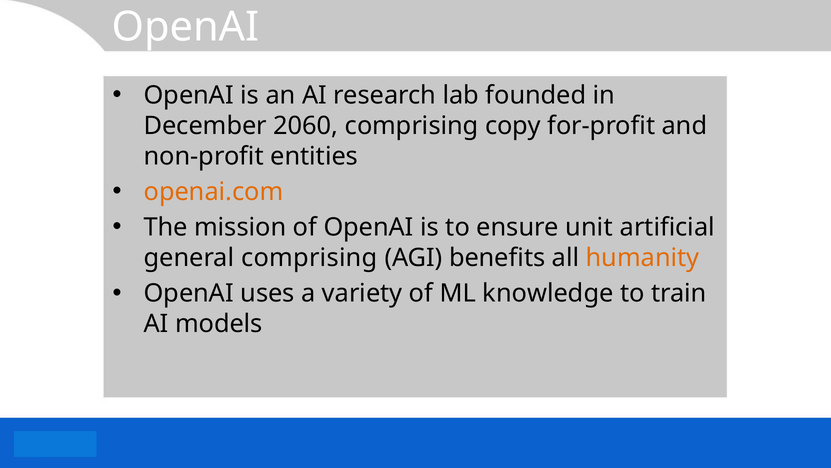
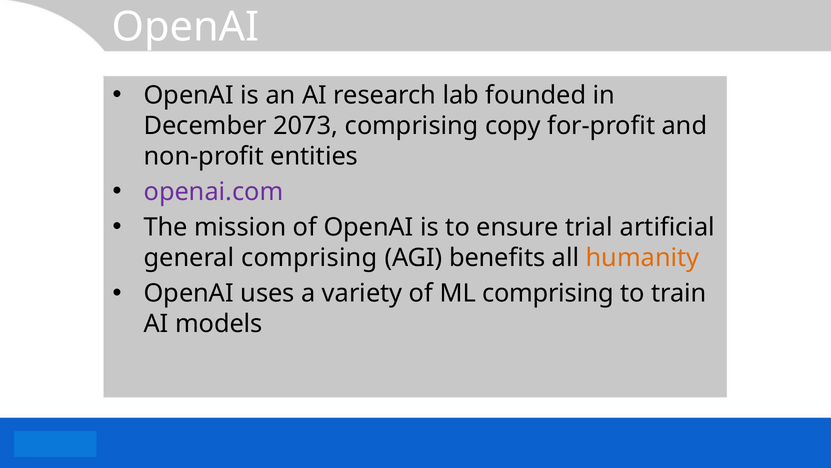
2060: 2060 -> 2073
openai.com colour: orange -> purple
unit: unit -> trial
ML knowledge: knowledge -> comprising
